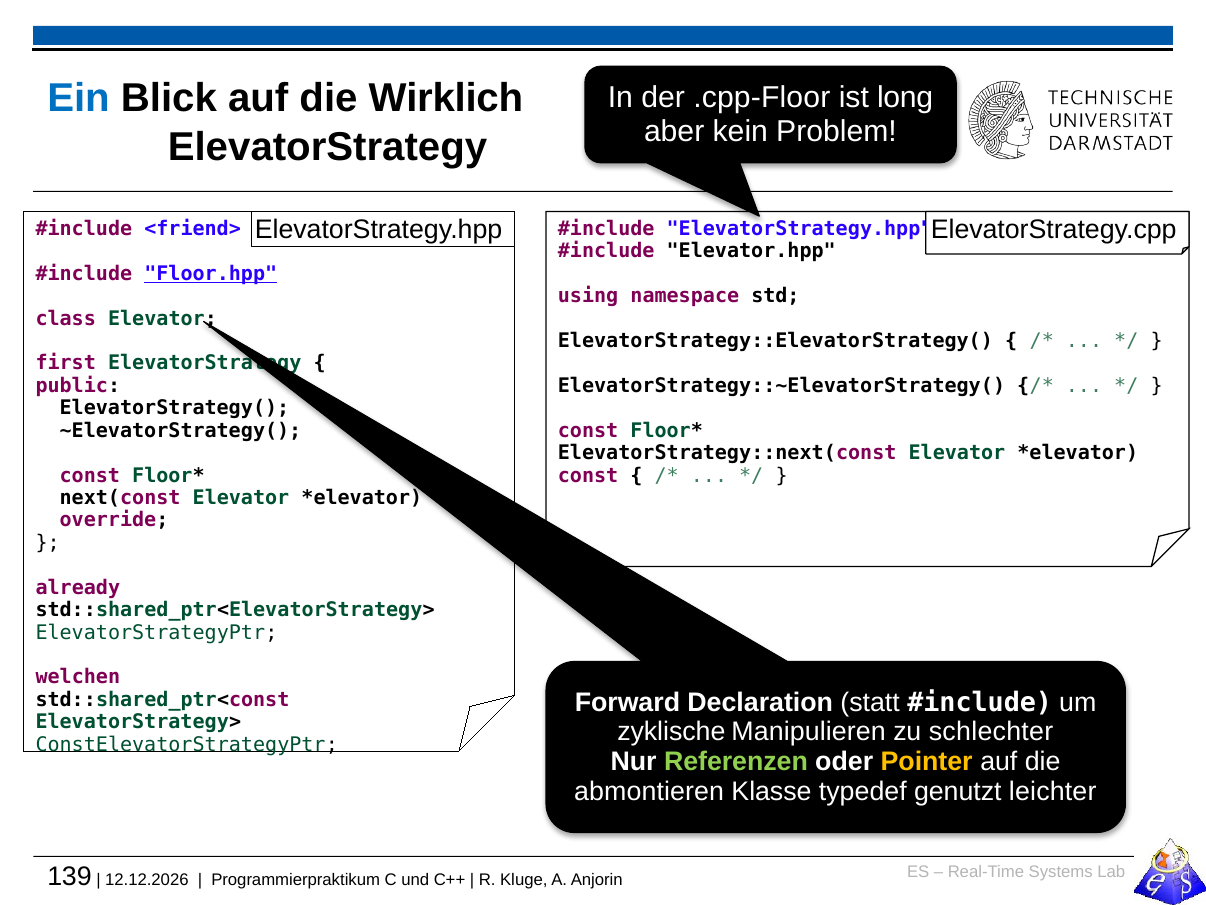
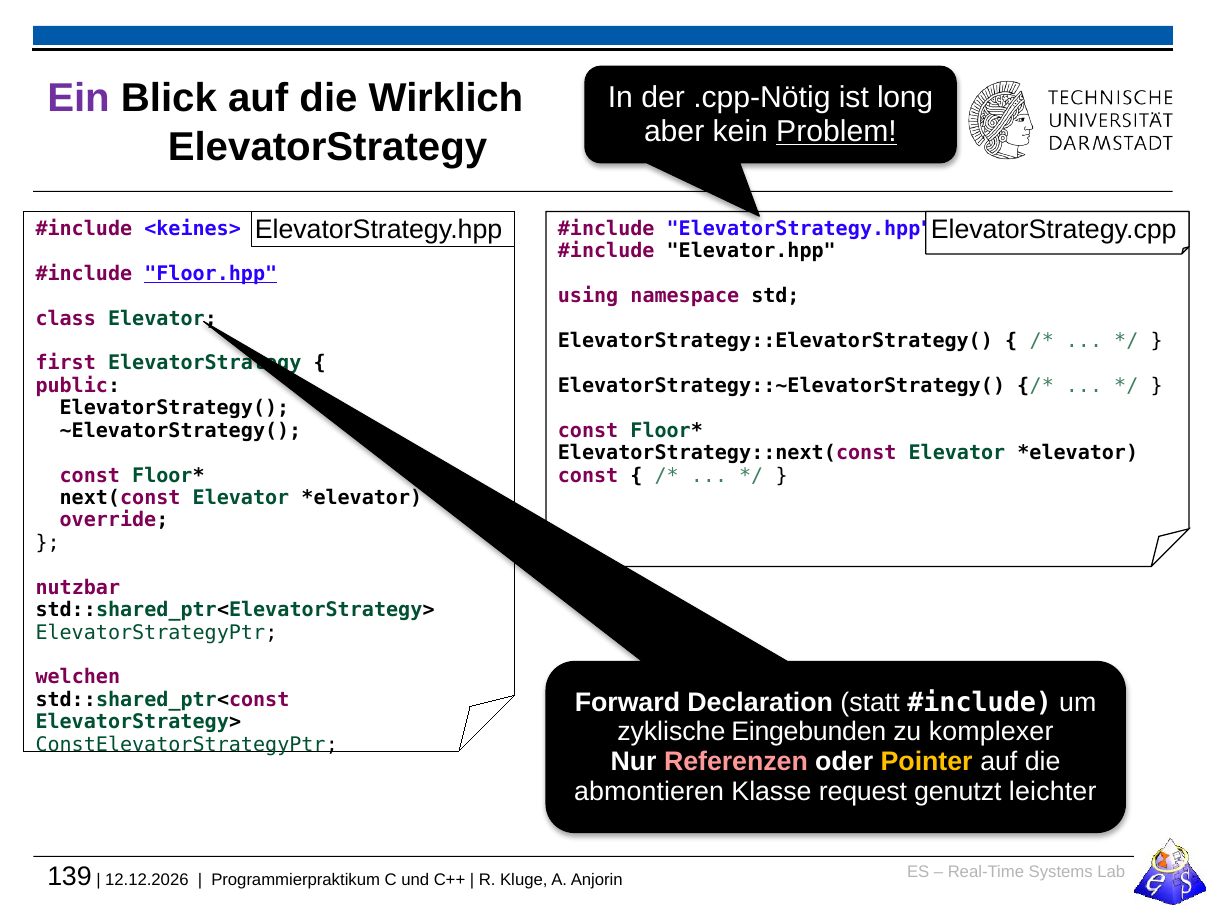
Ein colour: blue -> purple
.cpp-Floor: .cpp-Floor -> .cpp-Nötig
Problem underline: none -> present
<friend>: <friend> -> <keines>
already: already -> nutzbar
Manipulieren: Manipulieren -> Eingebunden
schlechter: schlechter -> komplexer
Referenzen colour: light green -> pink
typedef: typedef -> request
